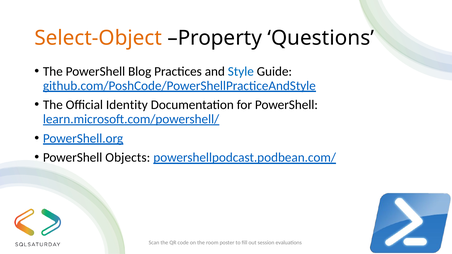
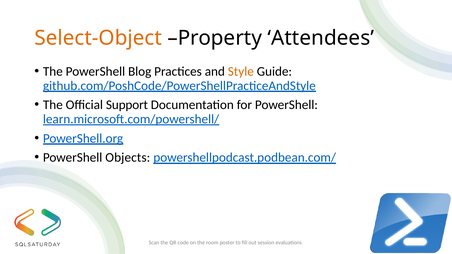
Questions: Questions -> Attendees
Style colour: blue -> orange
Identity: Identity -> Support
